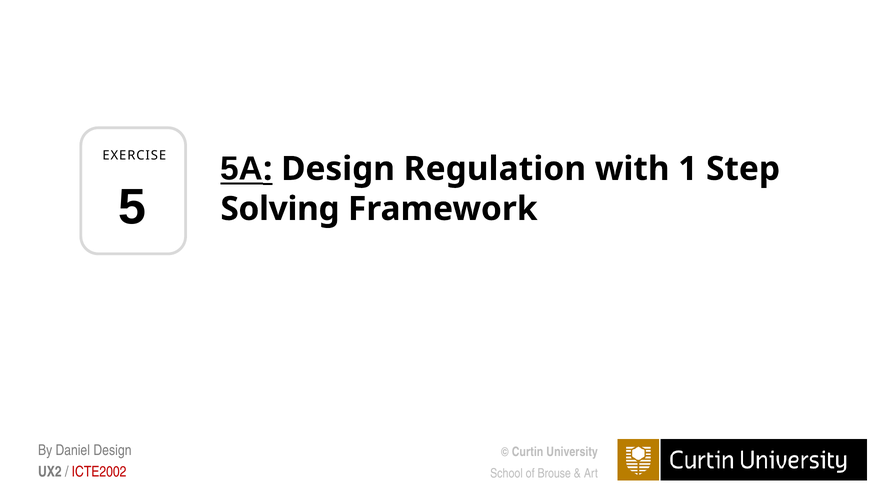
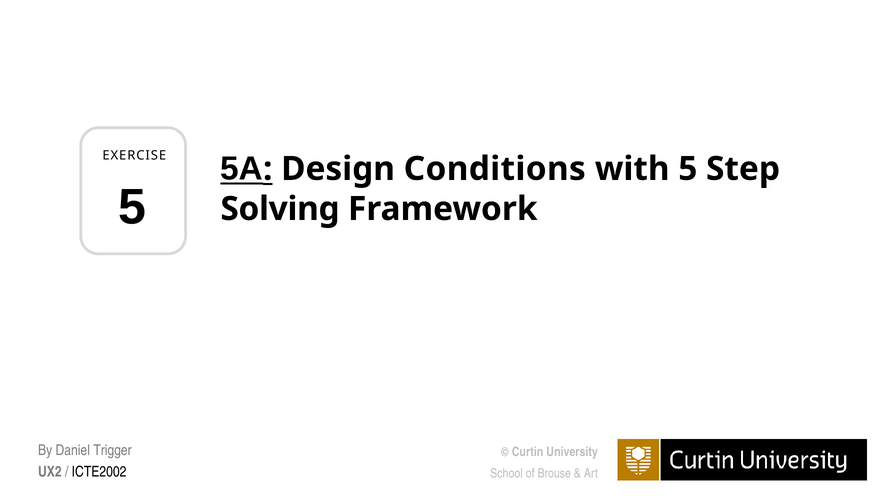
Regulation: Regulation -> Conditions
with 1: 1 -> 5
Daniel Design: Design -> Trigger
ICTE2002 colour: red -> black
